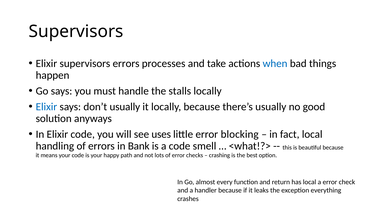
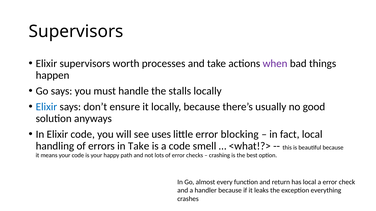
supervisors errors: errors -> worth
when colour: blue -> purple
don’t usually: usually -> ensure
in Bank: Bank -> Take
